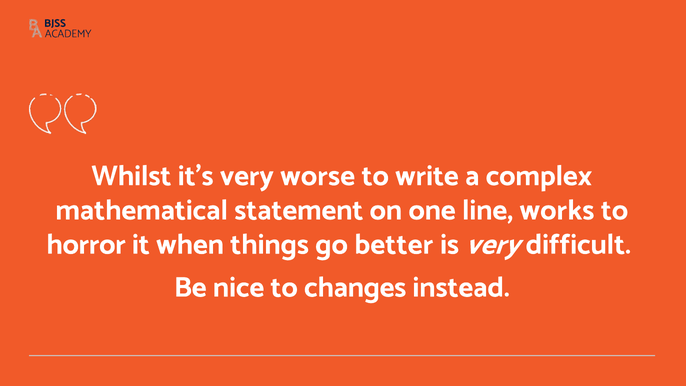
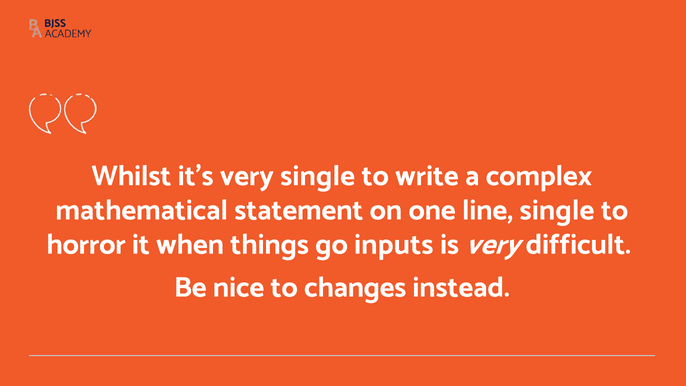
very worse: worse -> single
line works: works -> single
better: better -> inputs
